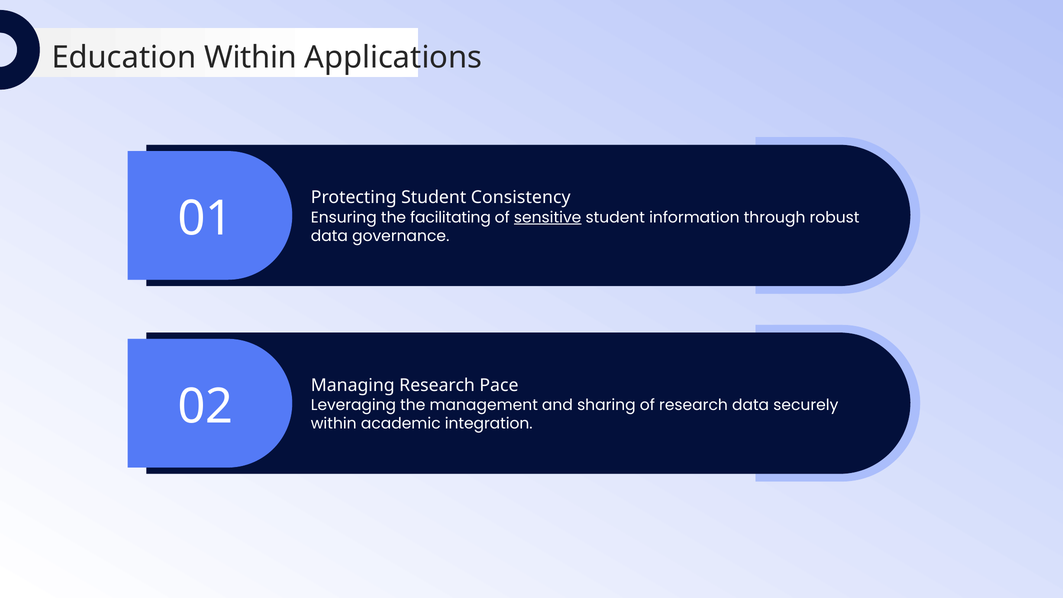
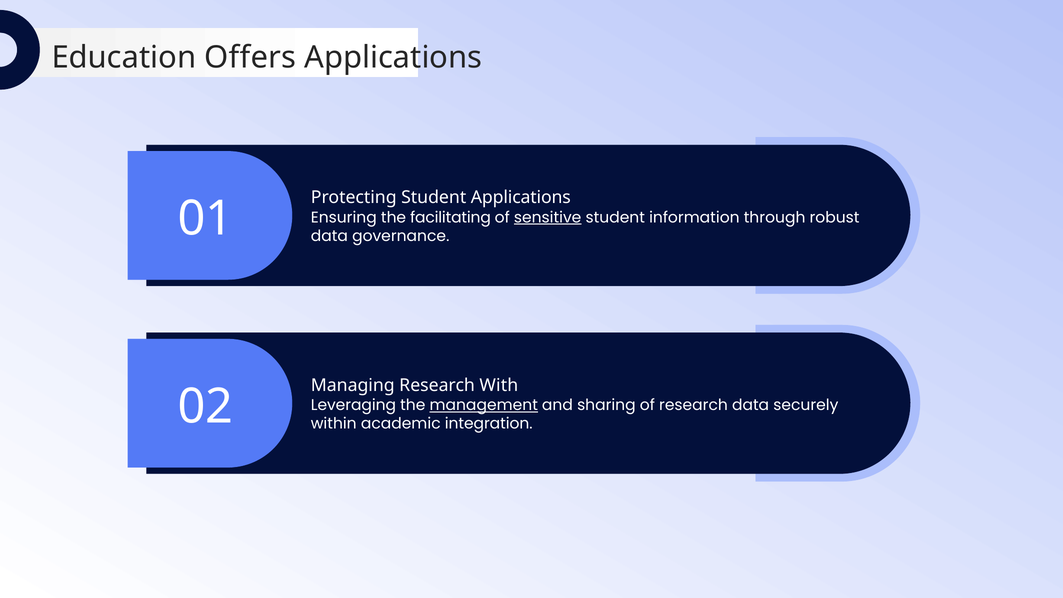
Education Within: Within -> Offers
Student Consistency: Consistency -> Applications
Pace: Pace -> With
management underline: none -> present
